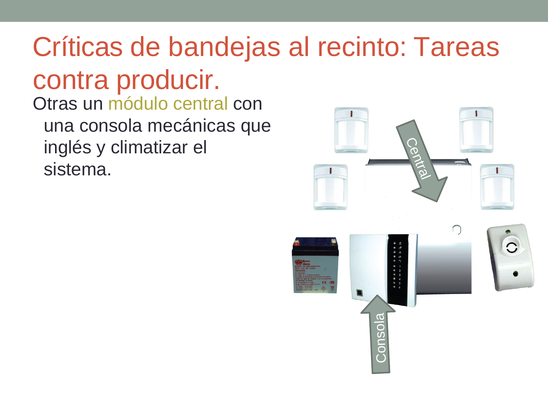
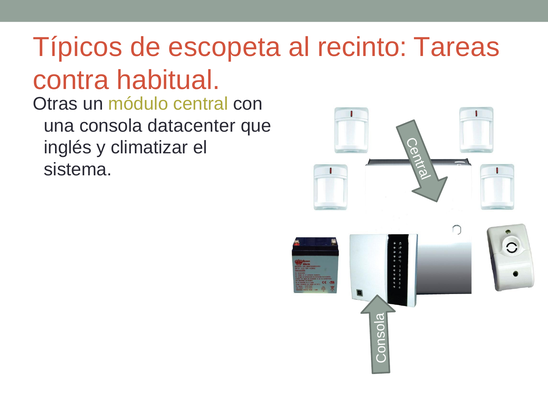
Críticas: Críticas -> Típicos
bandejas: bandejas -> escopeta
producir: producir -> habitual
mecánicas: mecánicas -> datacenter
